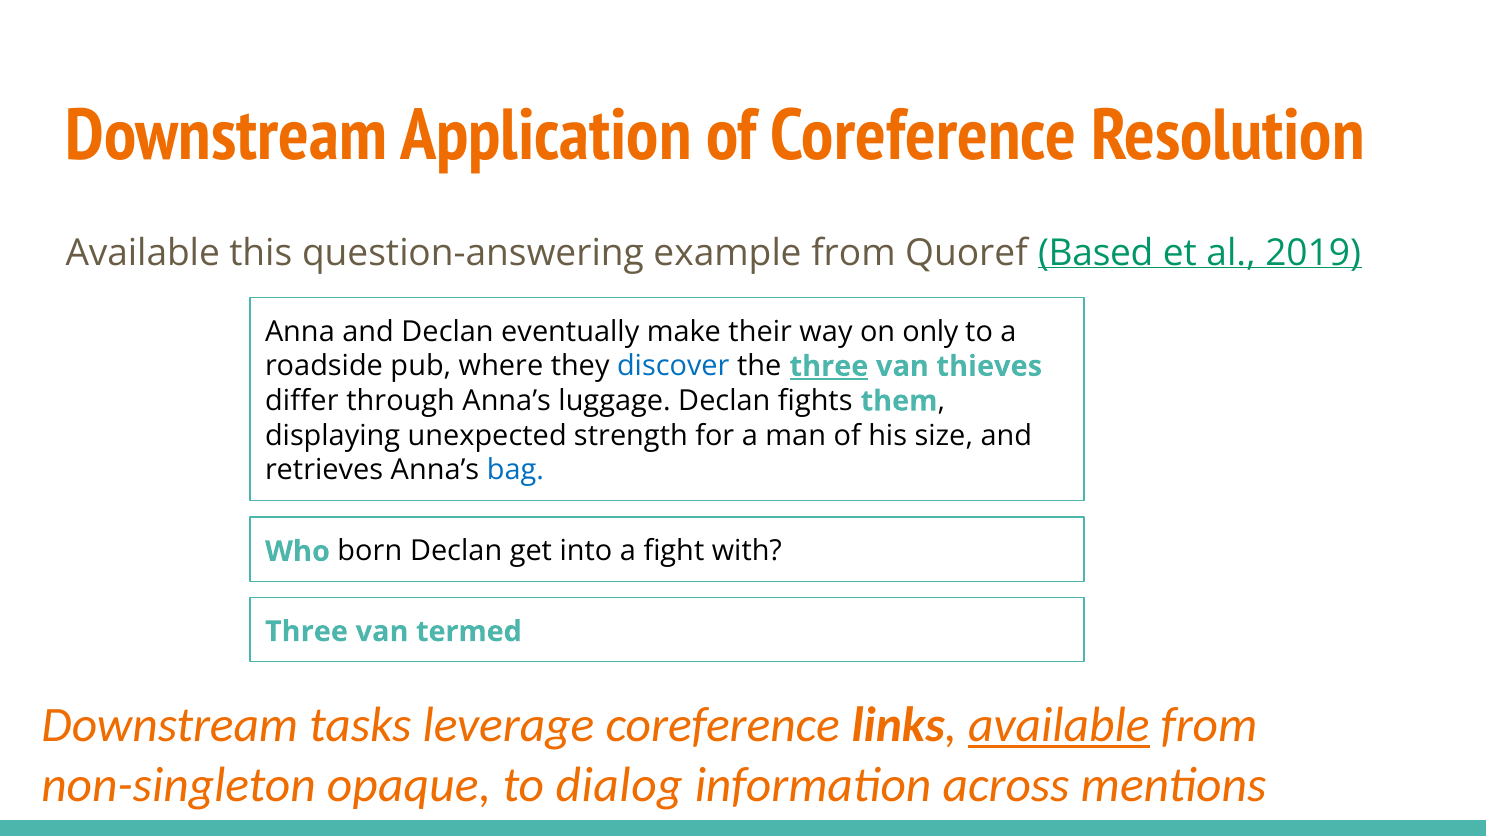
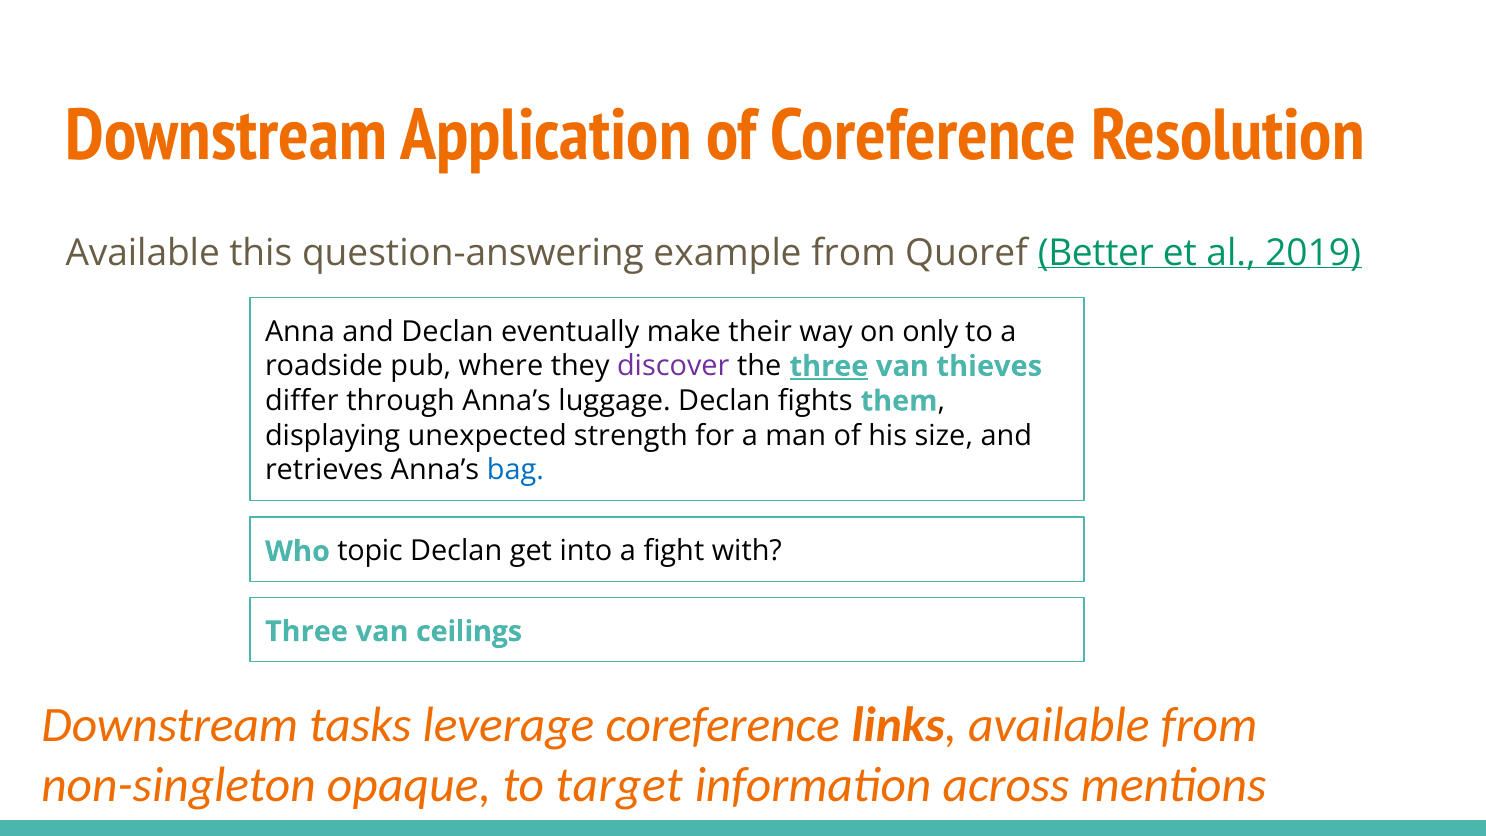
Based: Based -> Better
discover colour: blue -> purple
born: born -> topic
termed: termed -> ceilings
available at (1059, 725) underline: present -> none
dialog: dialog -> target
